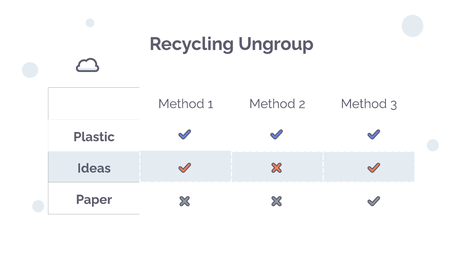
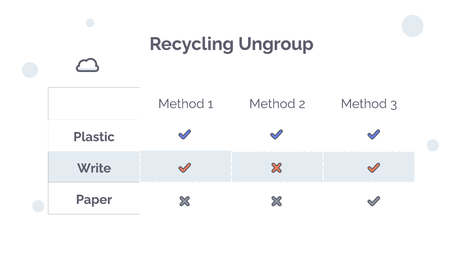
Ideas: Ideas -> Write
